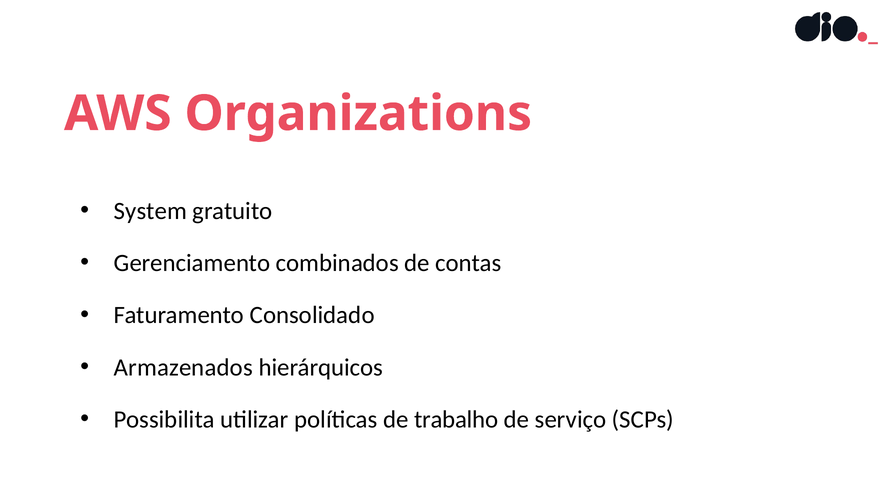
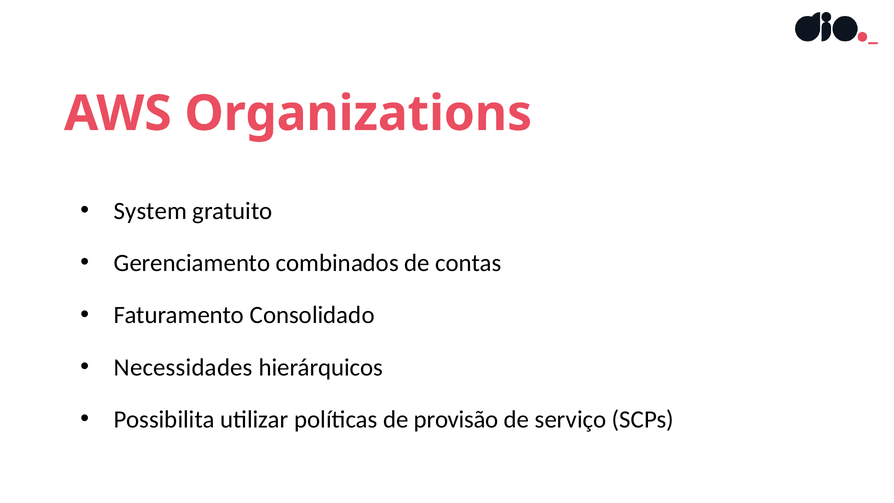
Armazenados: Armazenados -> Necessidades
trabalho: trabalho -> provisão
